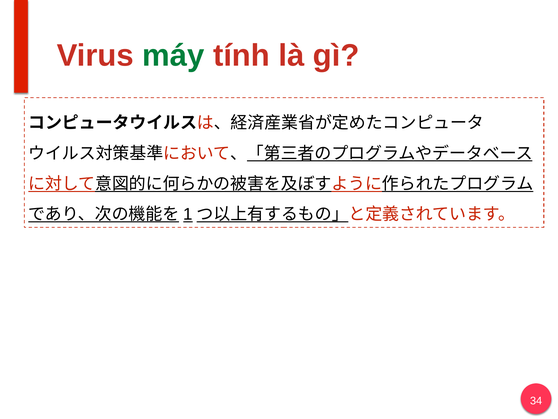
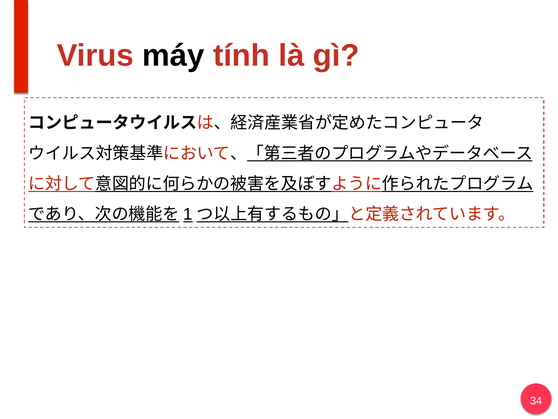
máy colour: green -> black
